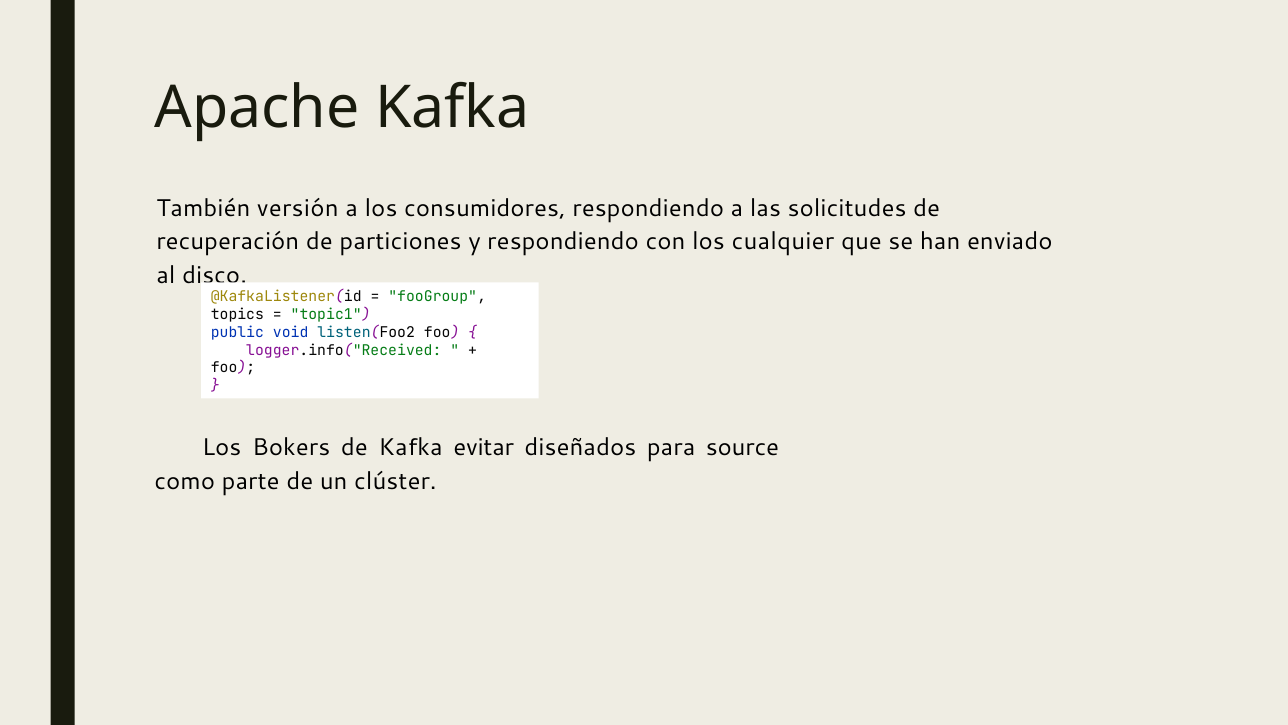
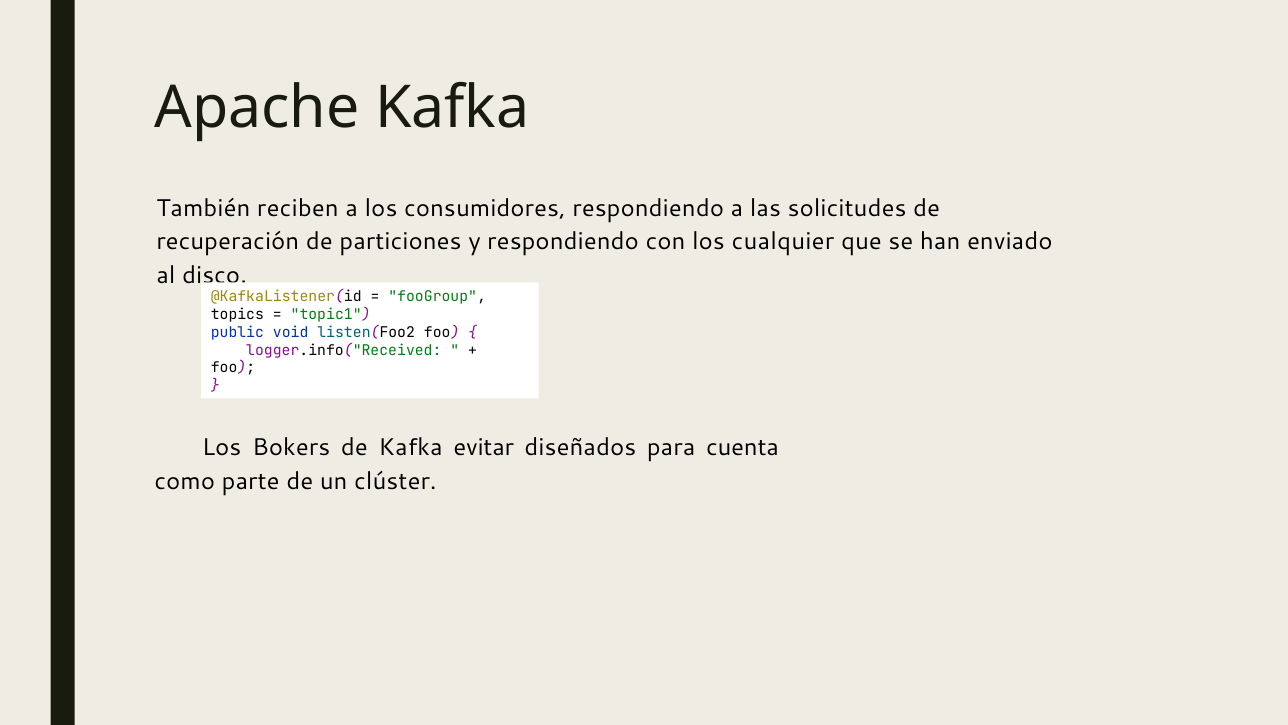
versión: versión -> reciben
source: source -> cuenta
